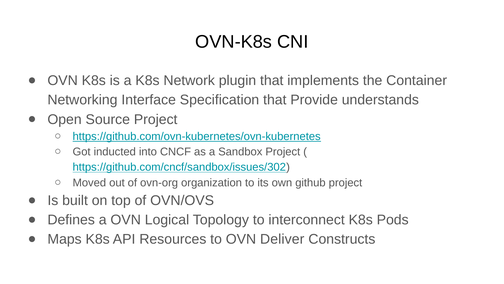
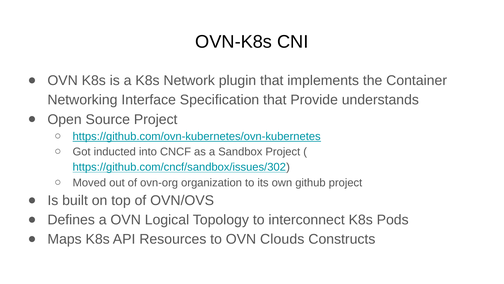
Deliver: Deliver -> Clouds
